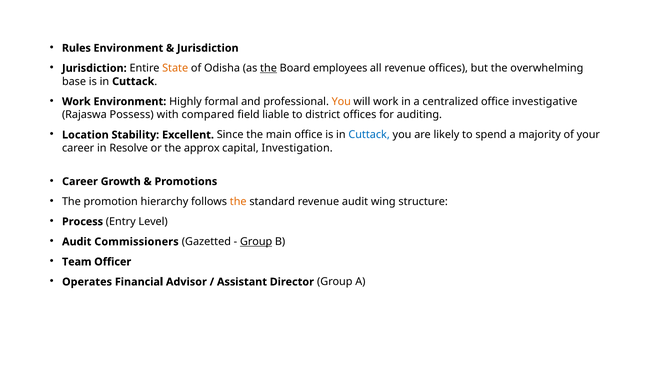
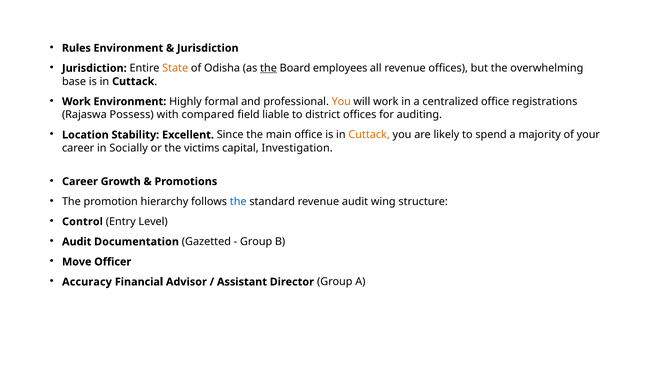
investigative: investigative -> registrations
Cuttack at (369, 135) colour: blue -> orange
Resolve: Resolve -> Socially
approx: approx -> victims
the at (238, 202) colour: orange -> blue
Process: Process -> Control
Commissioners: Commissioners -> Documentation
Group at (256, 242) underline: present -> none
Team: Team -> Move
Operates: Operates -> Accuracy
